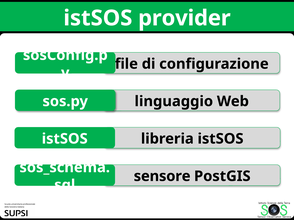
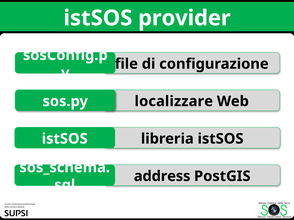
linguaggio: linguaggio -> localizzare
sensore: sensore -> address
